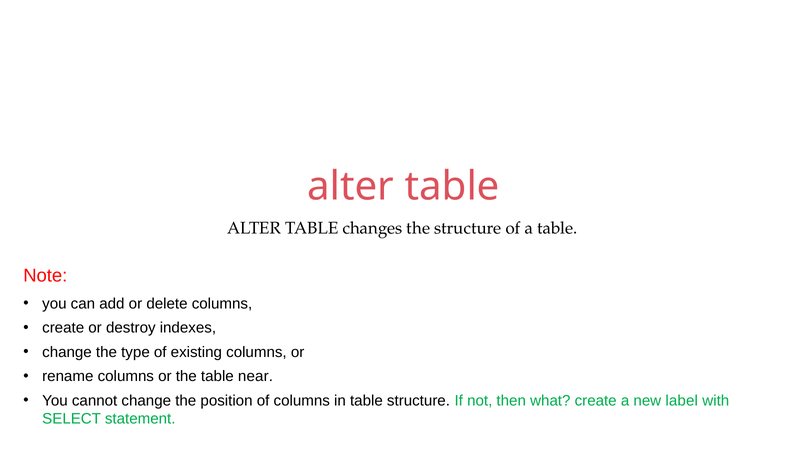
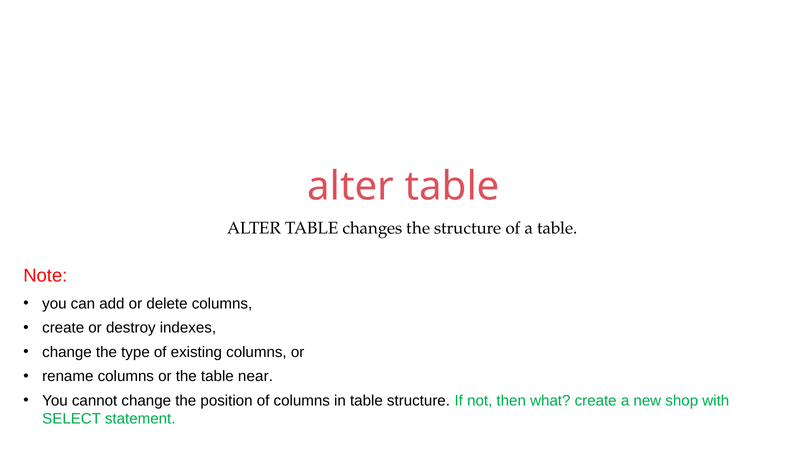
label: label -> shop
